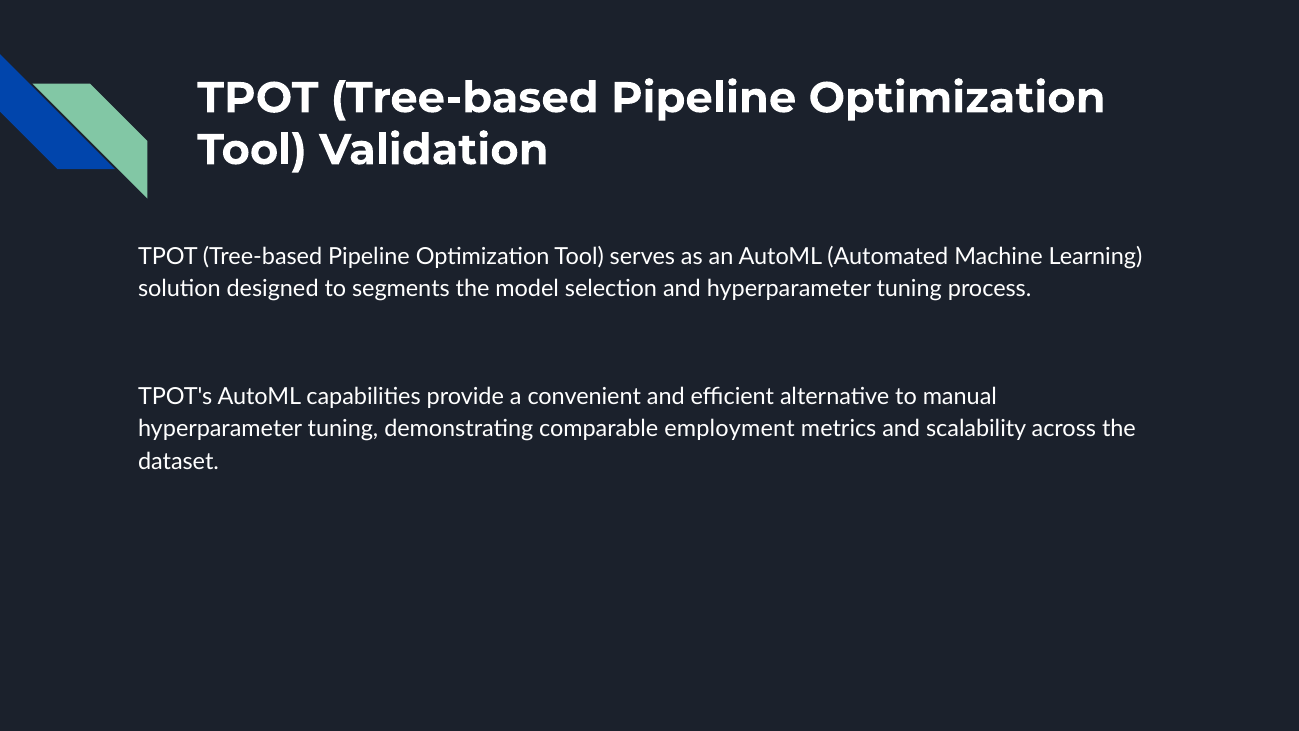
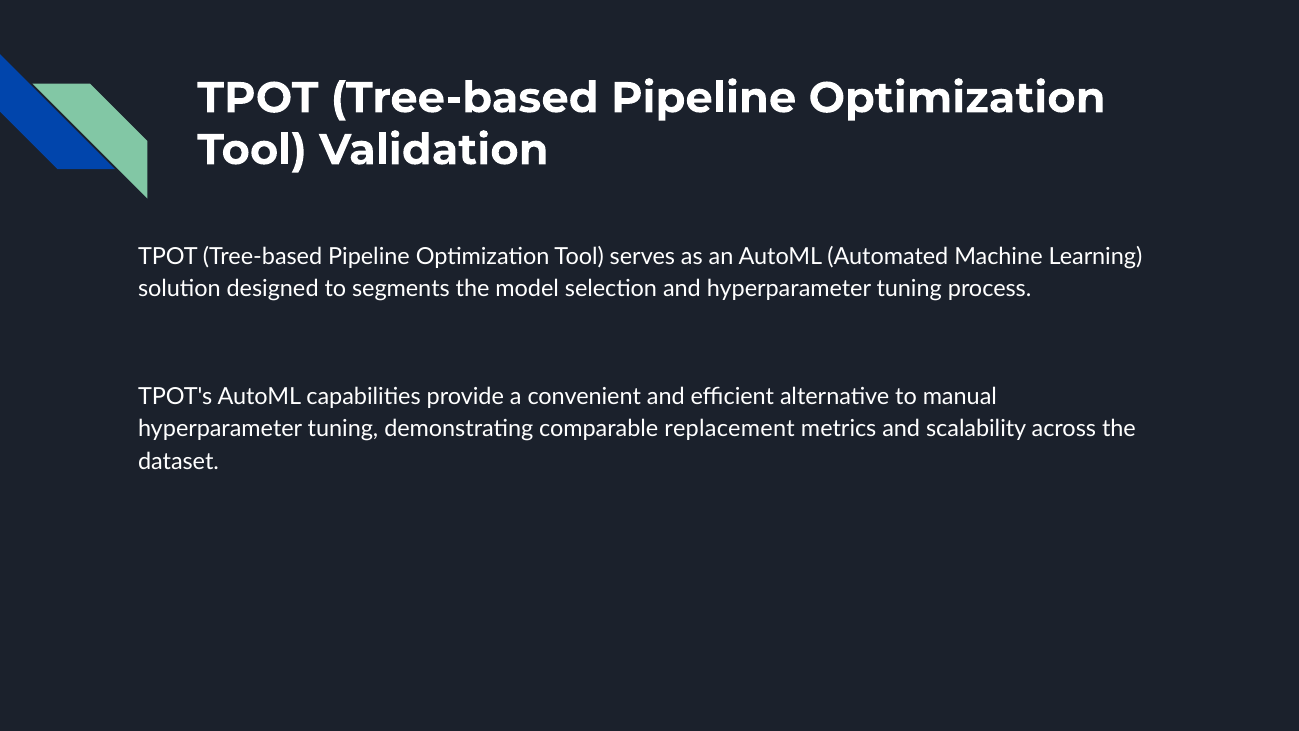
employment: employment -> replacement
